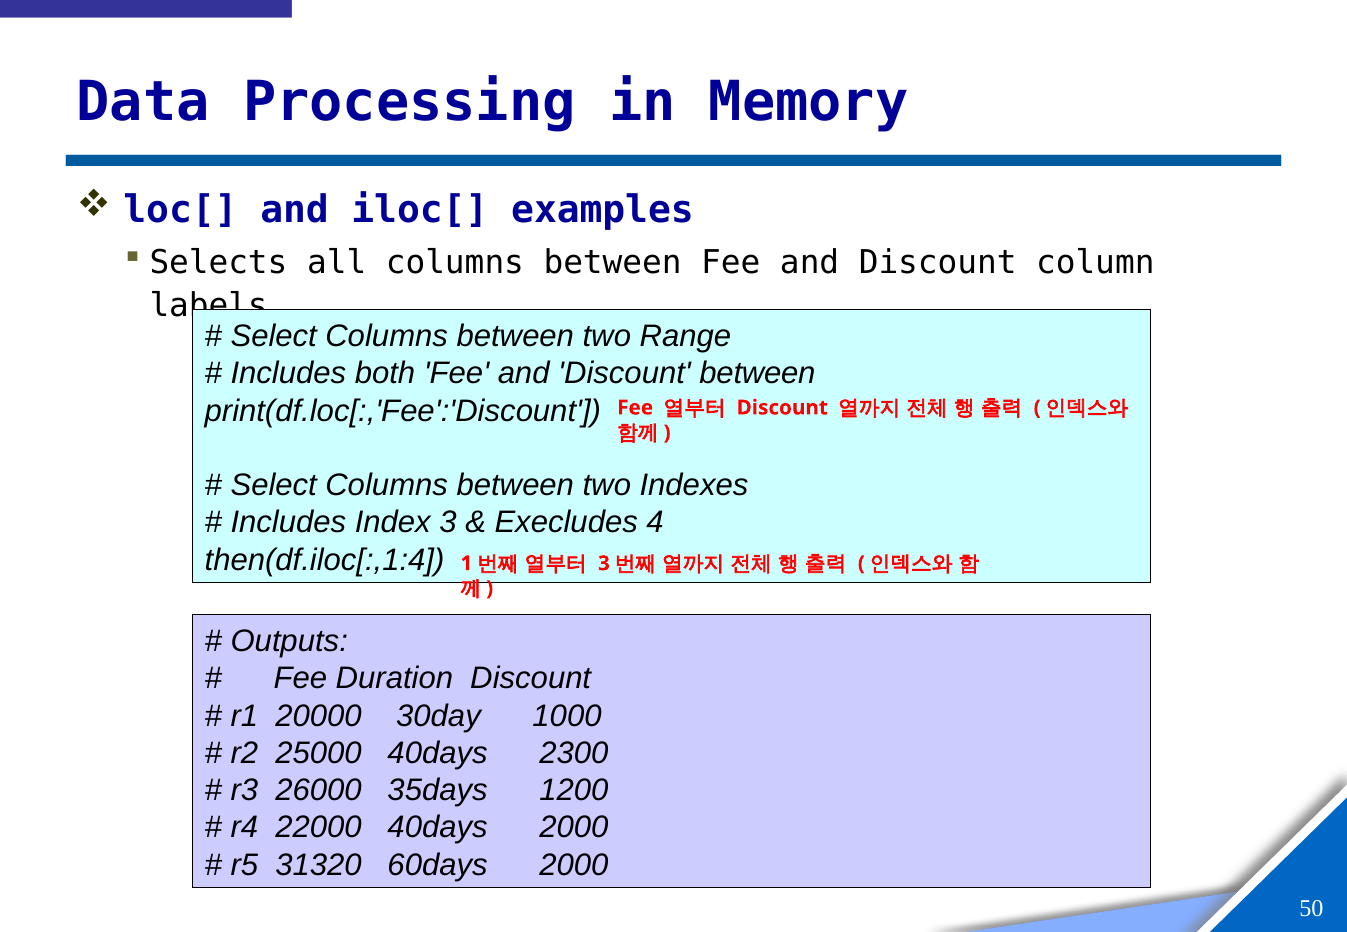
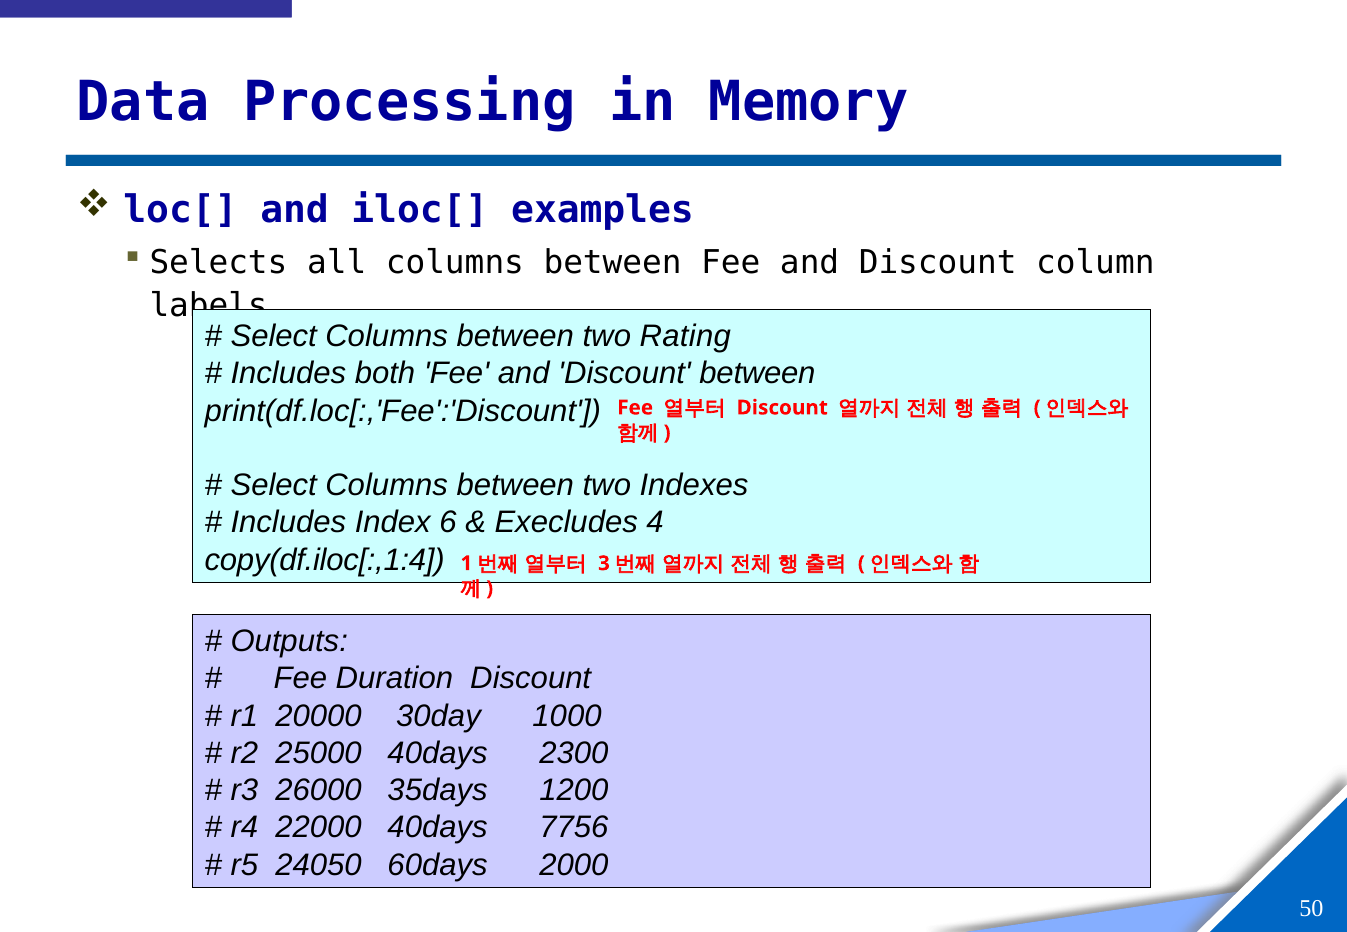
Range: Range -> Rating
Index 3: 3 -> 6
then(df.iloc[:,1:4: then(df.iloc[:,1:4 -> copy(df.iloc[:,1:4
40days 2000: 2000 -> 7756
31320: 31320 -> 24050
